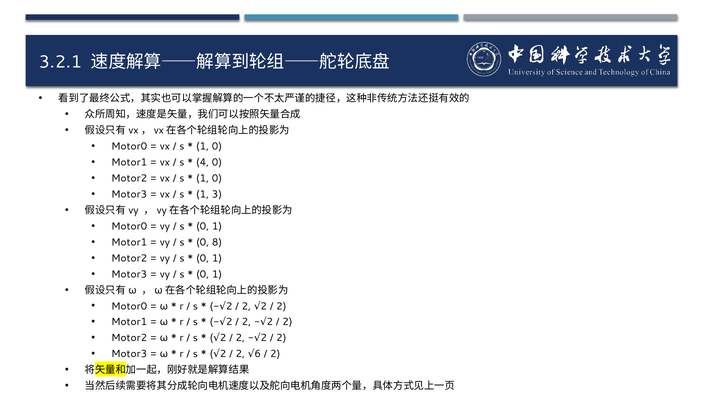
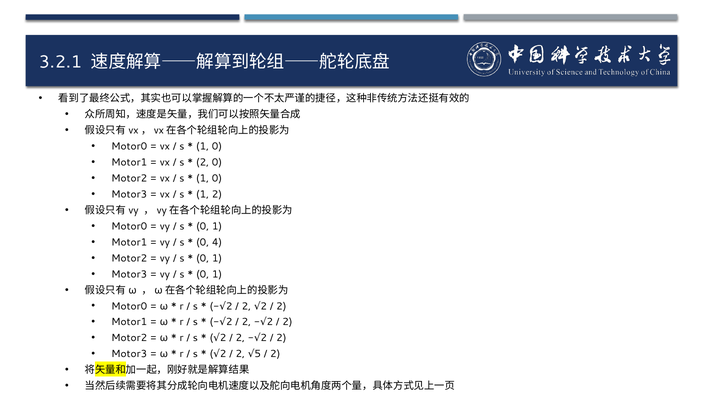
4 at (203, 163): 4 -> 2
1 3: 3 -> 2
8: 8 -> 4
6: 6 -> 5
